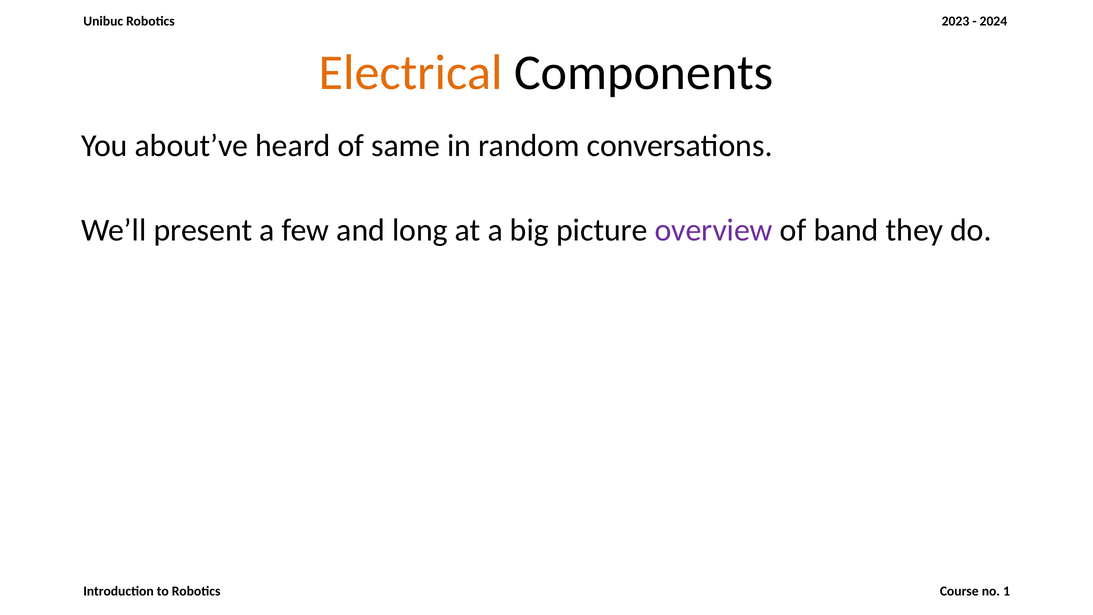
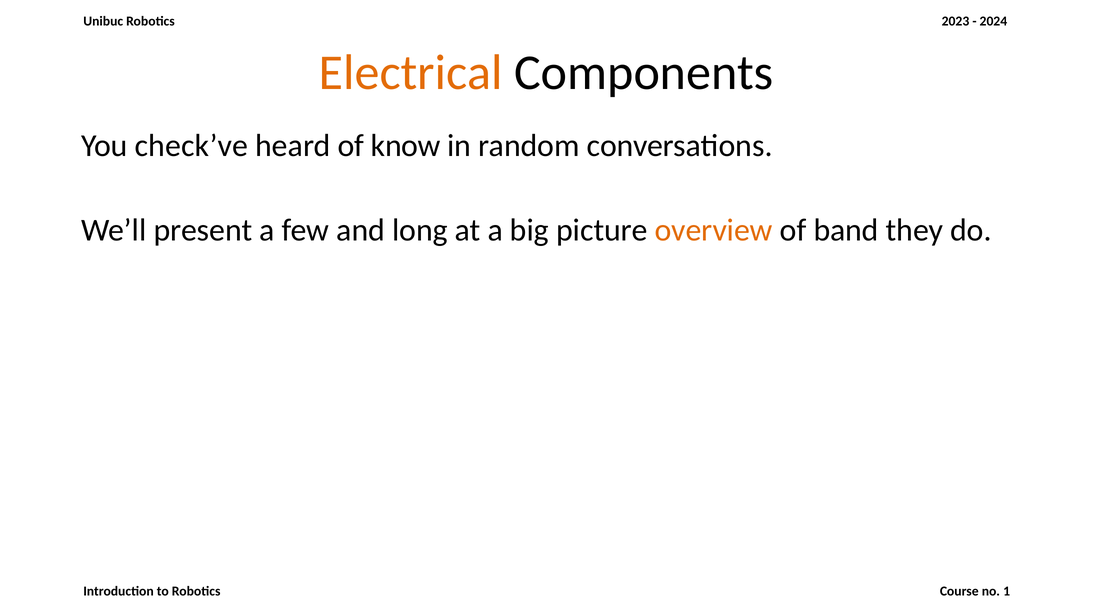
about’ve: about’ve -> check’ve
same: same -> know
overview colour: purple -> orange
